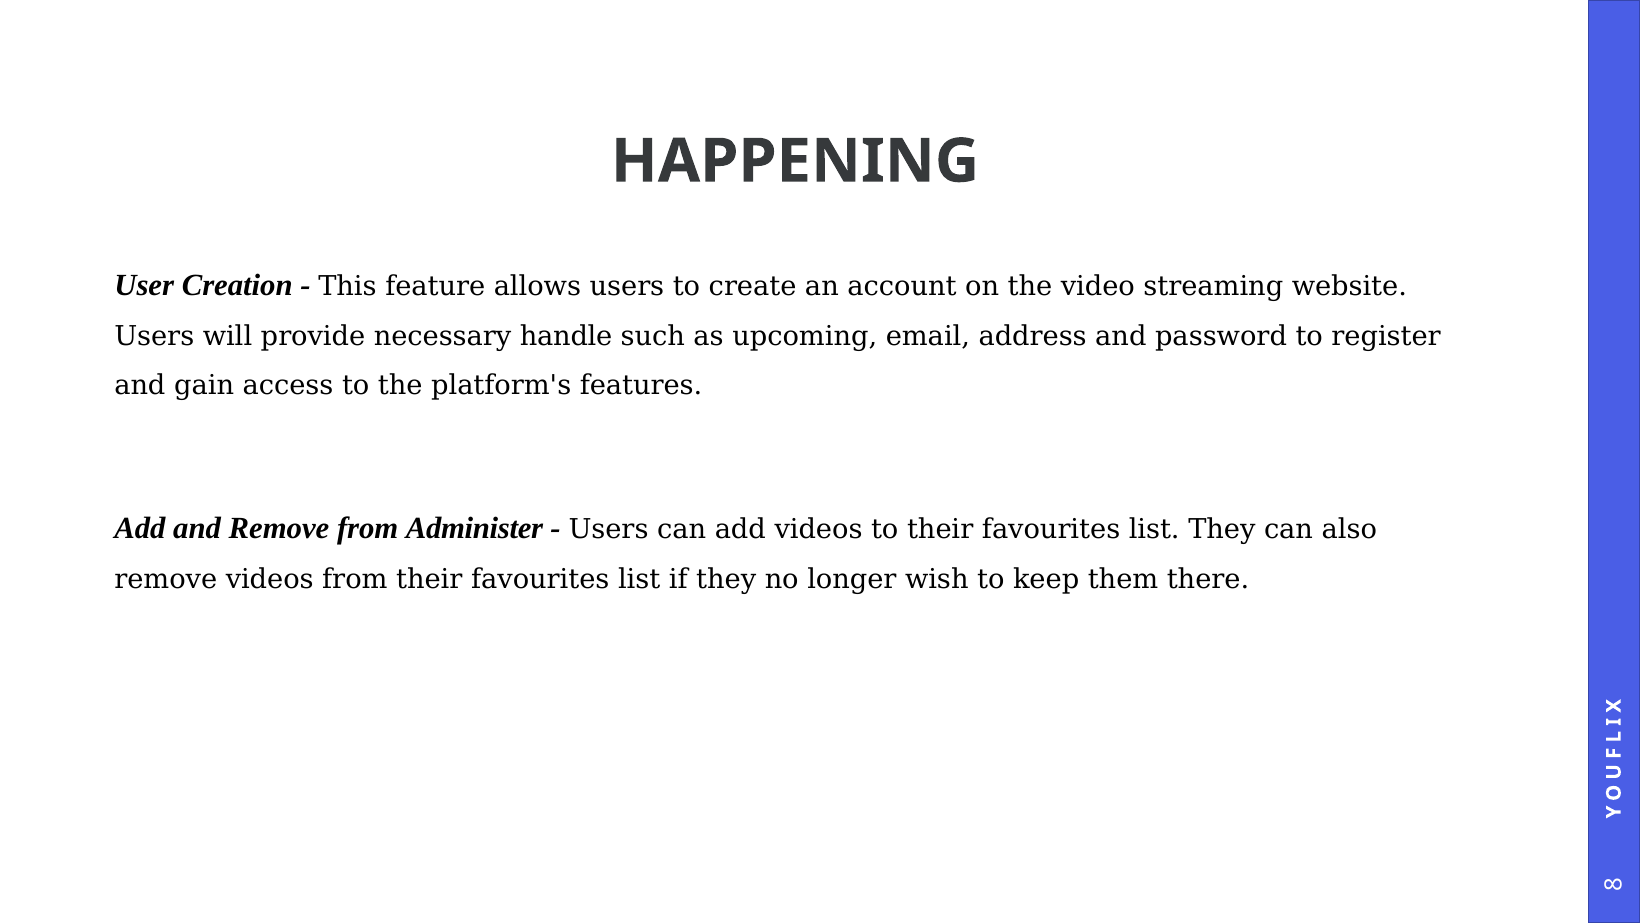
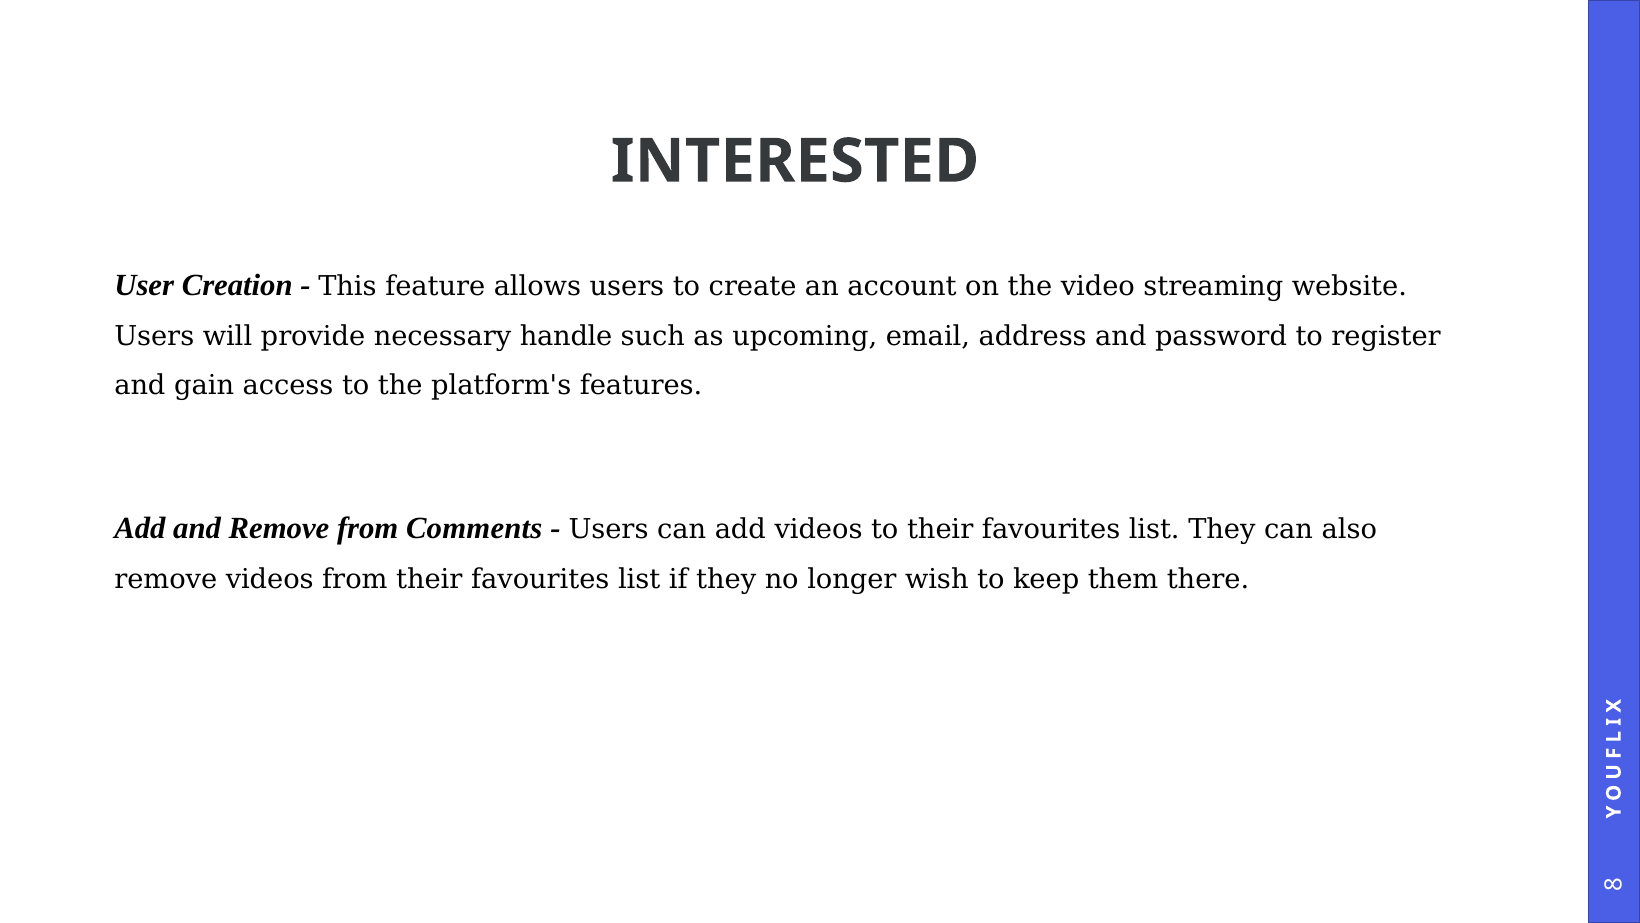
HAPPENING: HAPPENING -> INTERESTED
Administer: Administer -> Comments
